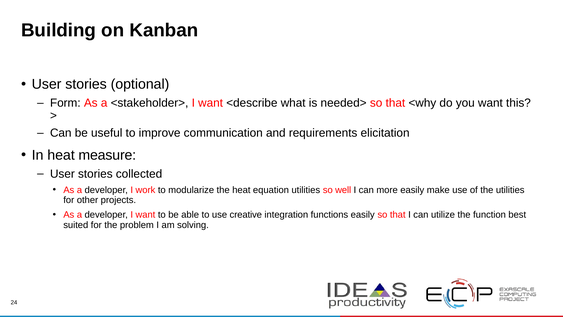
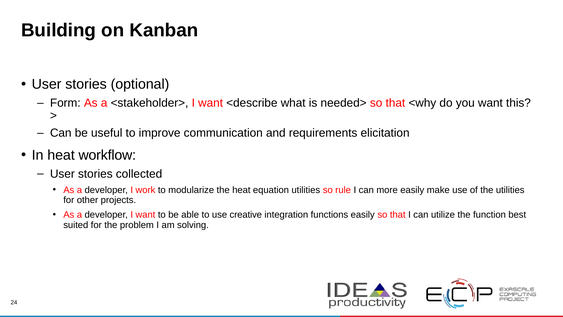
measure: measure -> workflow
well: well -> rule
